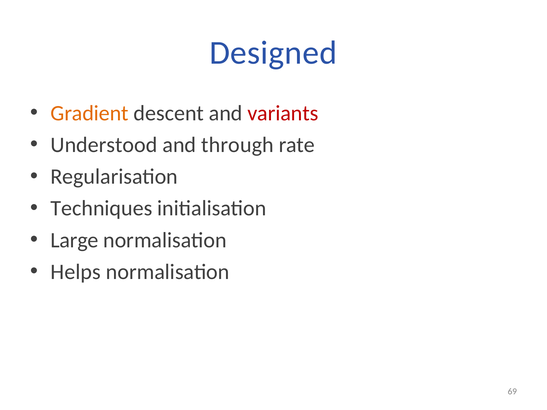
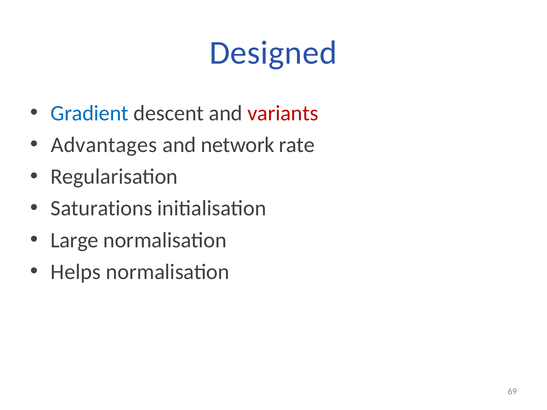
Gradient colour: orange -> blue
Understood: Understood -> Advantages
through: through -> network
Techniques: Techniques -> Saturations
